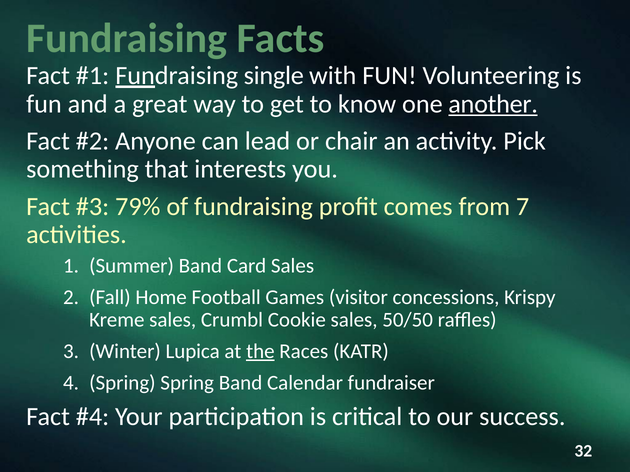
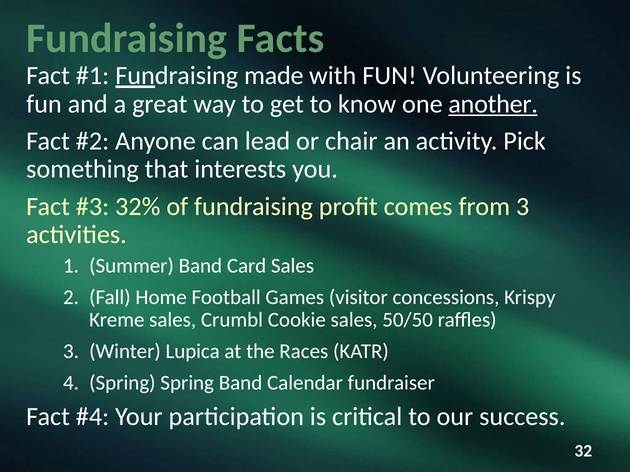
single: single -> made
79%: 79% -> 32%
from 7: 7 -> 3
the underline: present -> none
